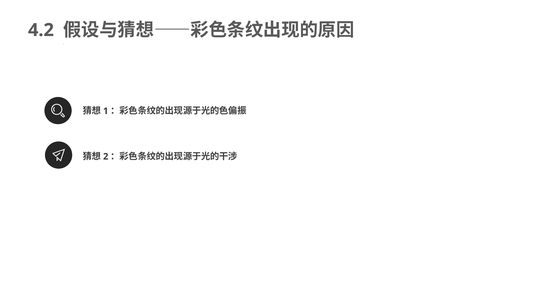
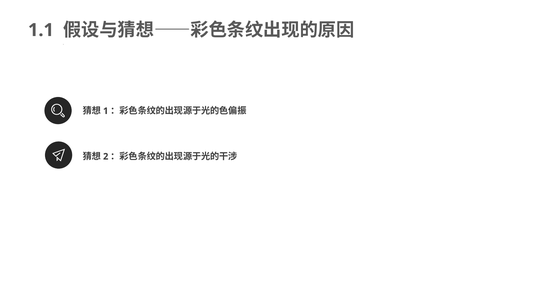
4.2: 4.2 -> 1.1
